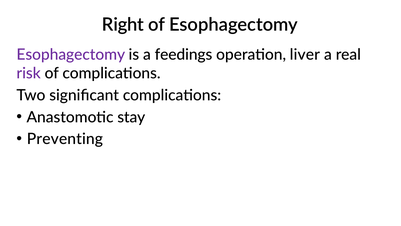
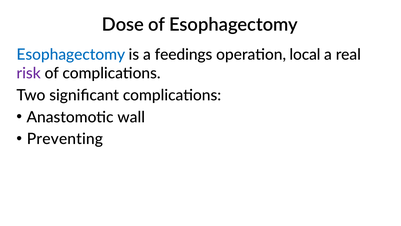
Right: Right -> Dose
Esophagectomy at (71, 55) colour: purple -> blue
liver: liver -> local
stay: stay -> wall
